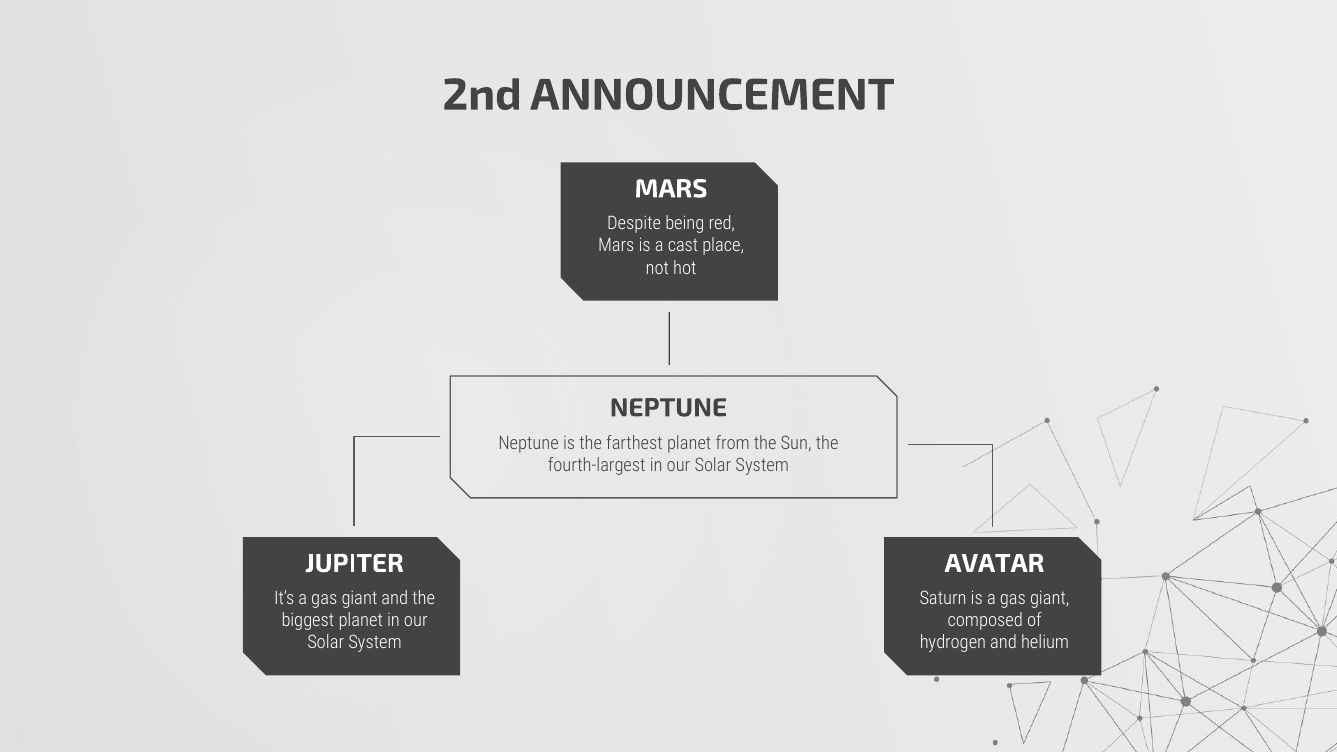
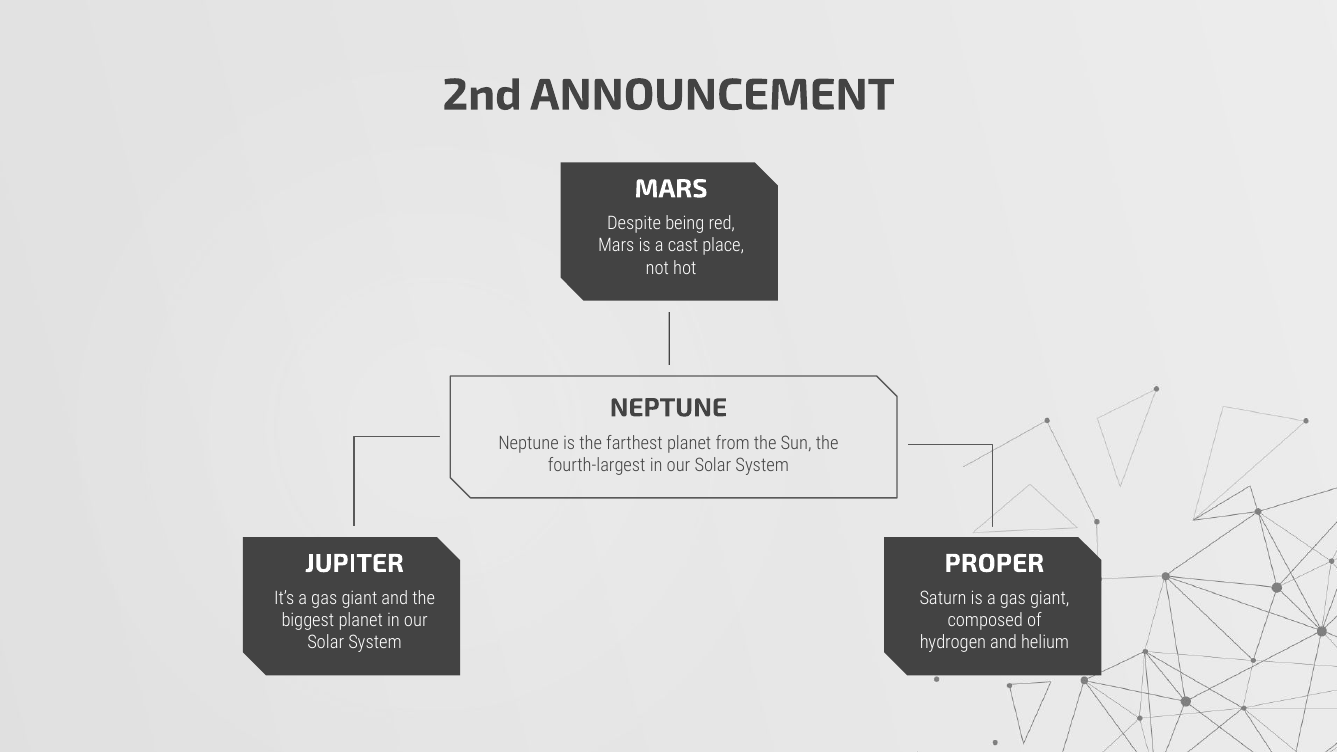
AVATAR: AVATAR -> PROPER
